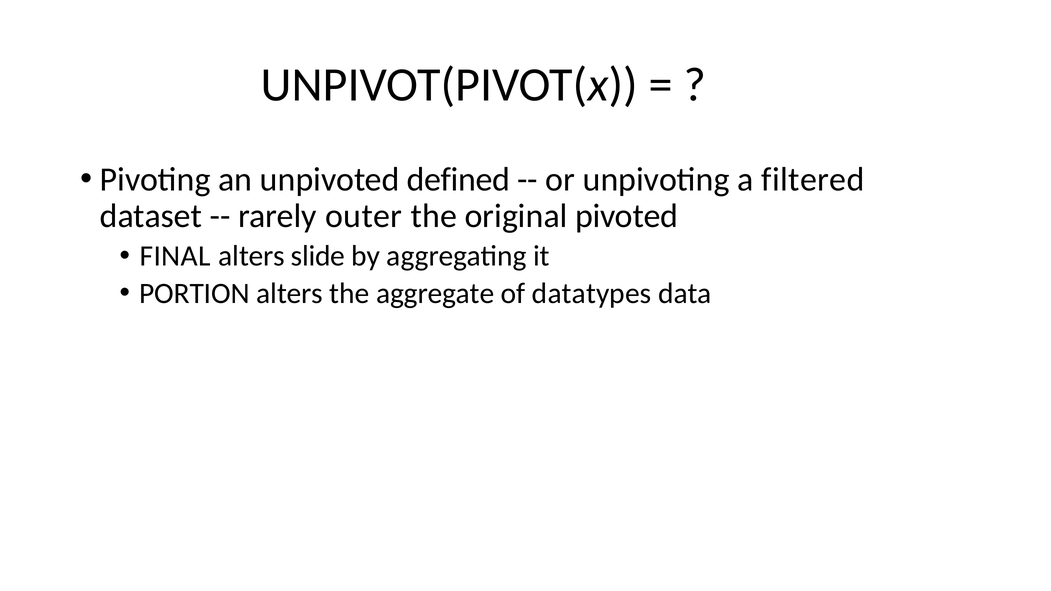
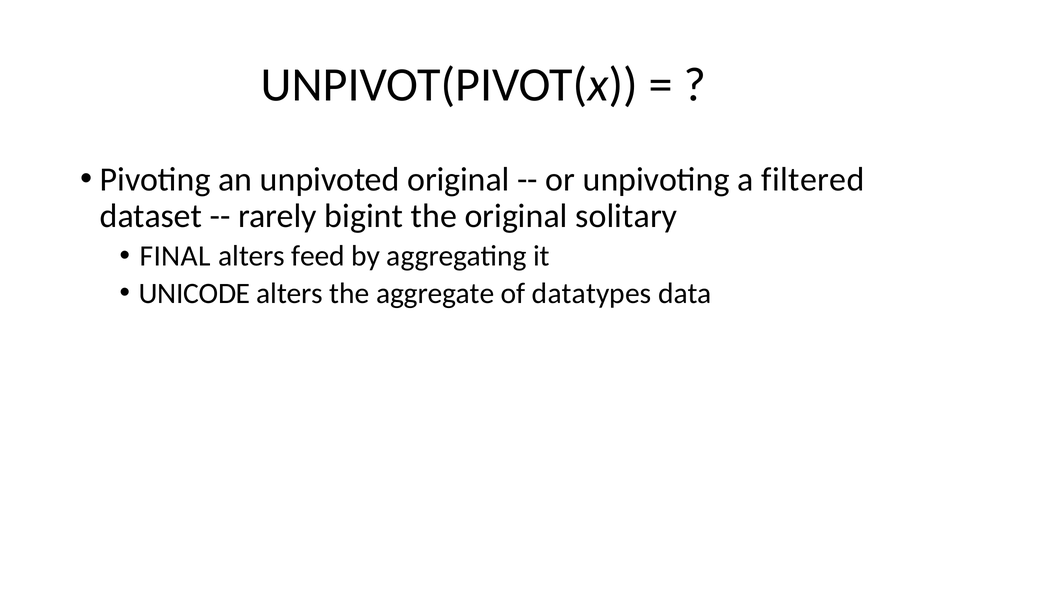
unpivoted defined: defined -> original
outer: outer -> bigint
pivoted: pivoted -> solitary
slide: slide -> feed
PORTION: PORTION -> UNICODE
